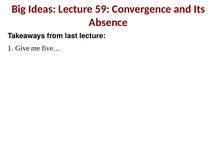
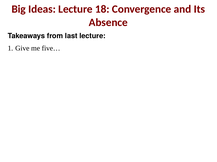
59: 59 -> 18
